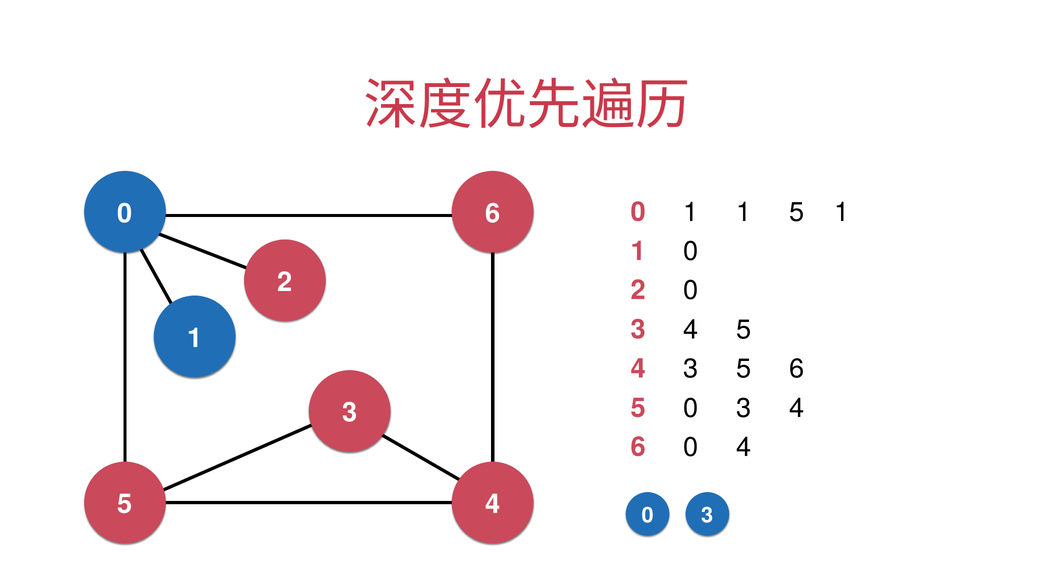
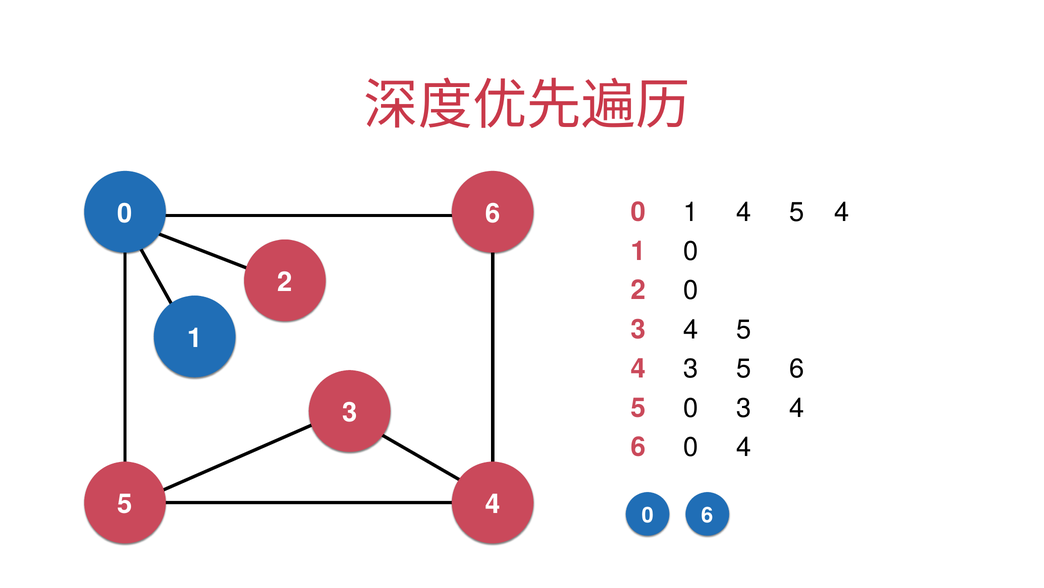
0 1 1: 1 -> 4
1 at (842, 212): 1 -> 4
3 at (707, 515): 3 -> 6
